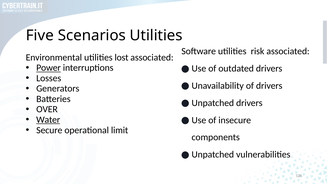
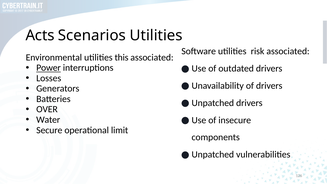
Five: Five -> Acts
lost: lost -> this
Water underline: present -> none
